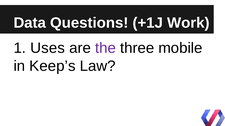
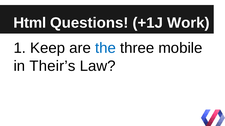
Data: Data -> Html
Uses: Uses -> Keep
the colour: purple -> blue
Keep’s: Keep’s -> Their’s
